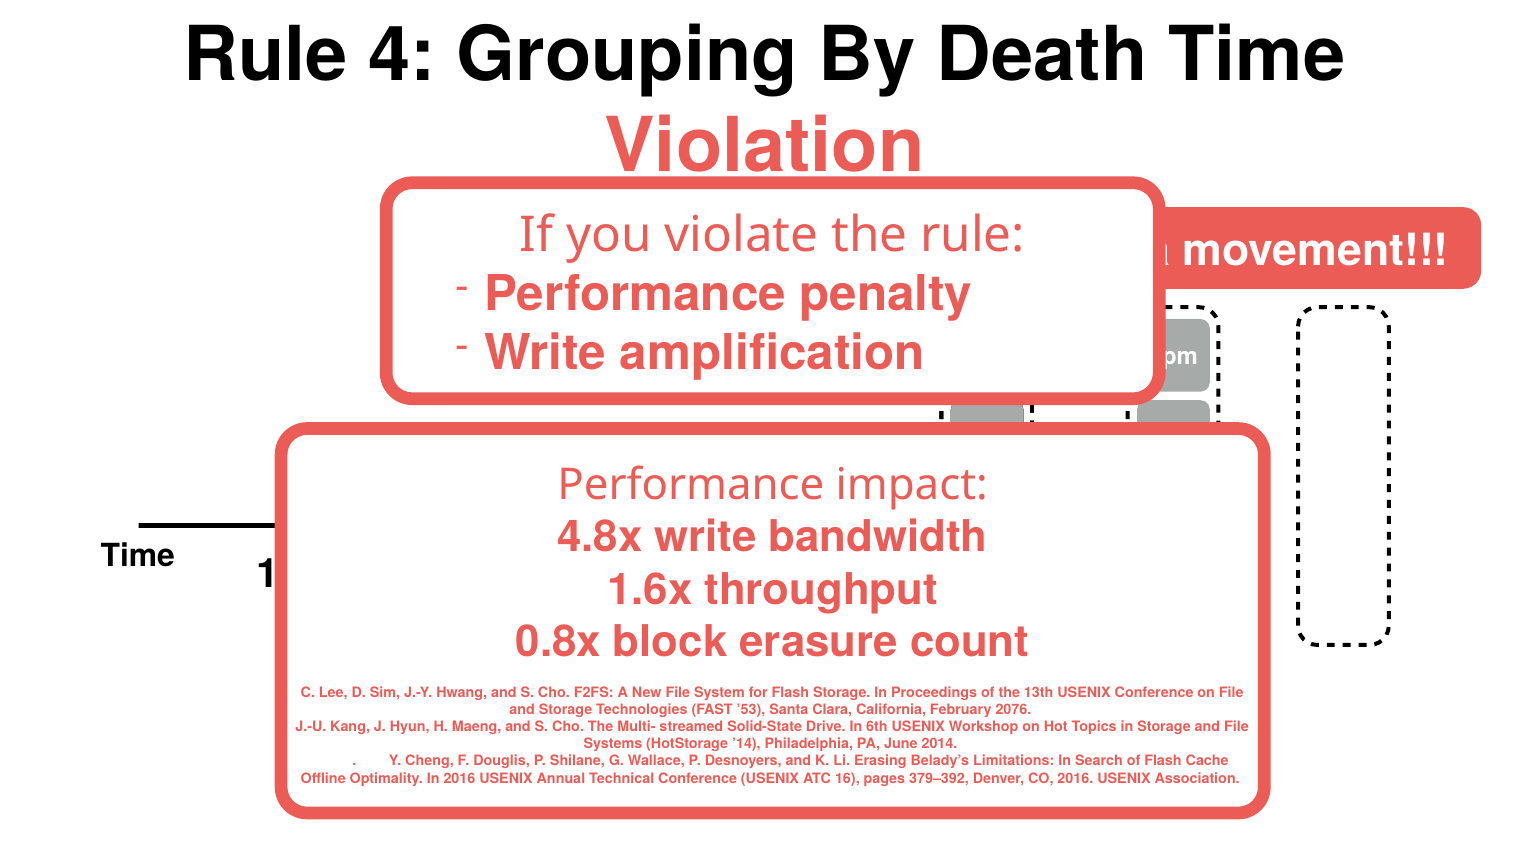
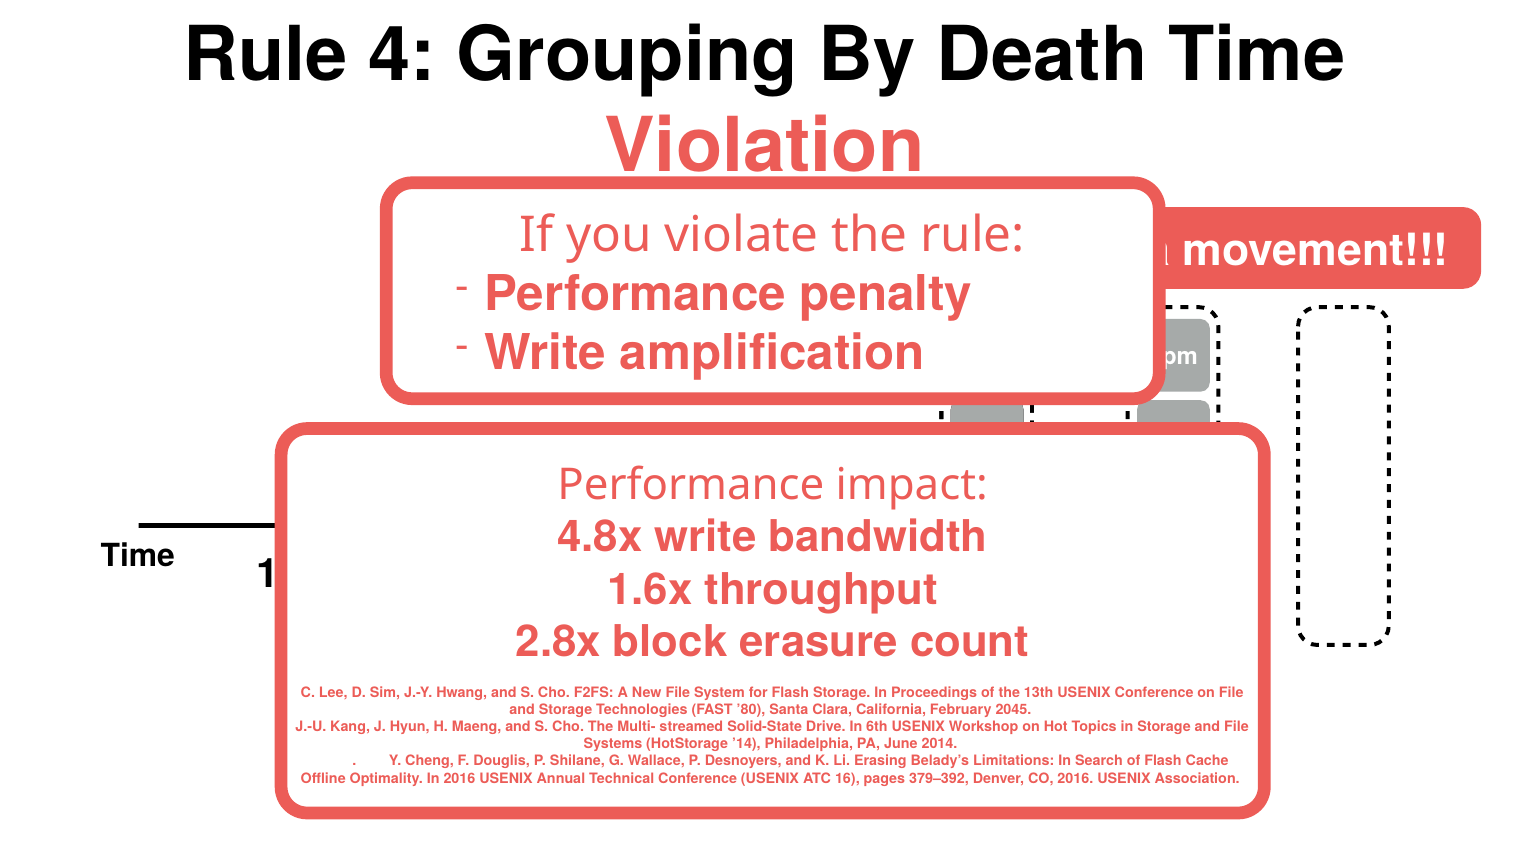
0.8x: 0.8x -> 2.8x
’53: ’53 -> ’80
2076: 2076 -> 2045
